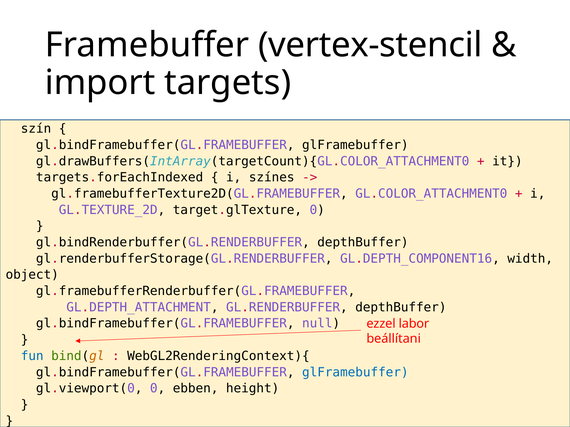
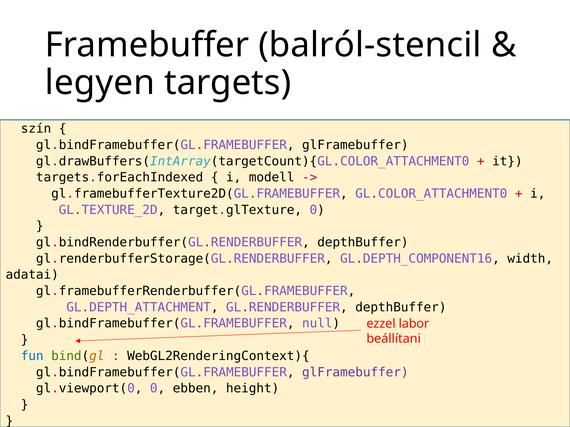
vertex-stencil: vertex-stencil -> balról-stencil
import: import -> legyen
színes: színes -> modell
object: object -> adatai
glFramebuffer at (355, 373) colour: blue -> purple
